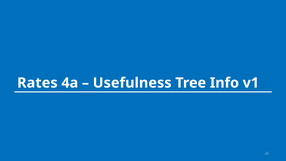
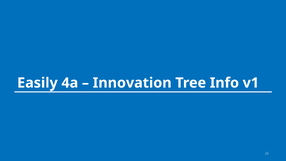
Rates: Rates -> Easily
Usefulness: Usefulness -> Innovation
